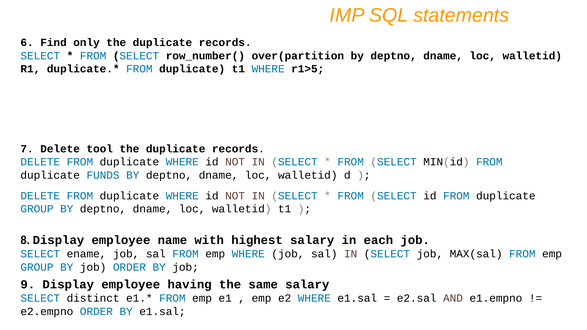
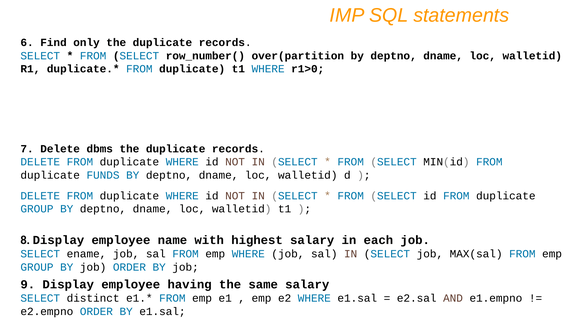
r1>5: r1>5 -> r1>0
tool: tool -> dbms
